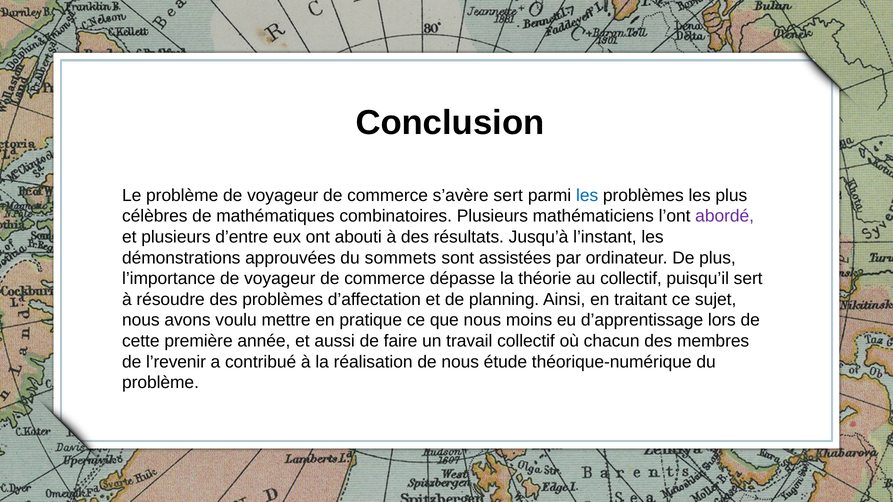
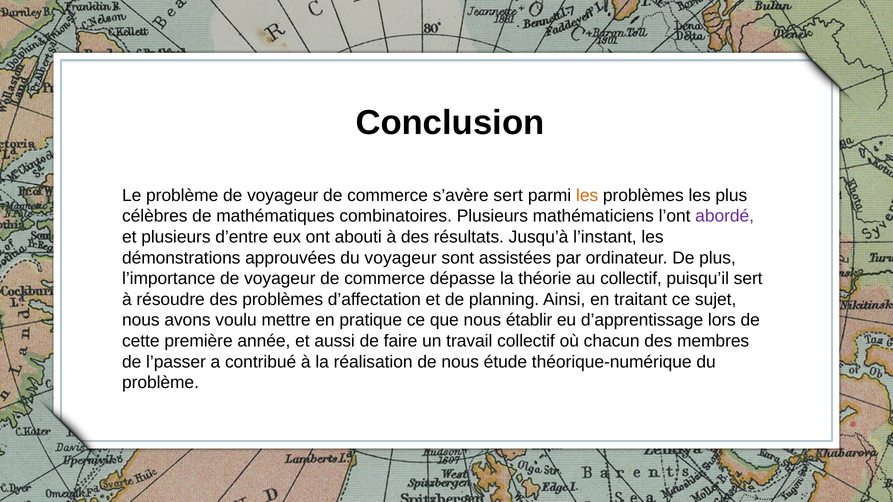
les at (587, 195) colour: blue -> orange
du sommets: sommets -> voyageur
moins: moins -> établir
l’revenir: l’revenir -> l’passer
